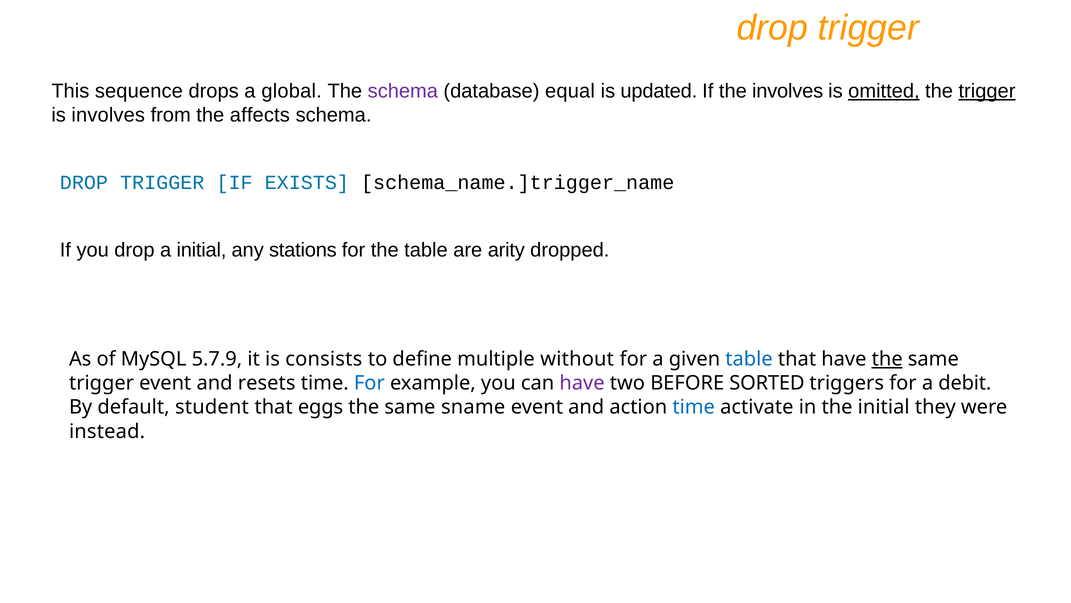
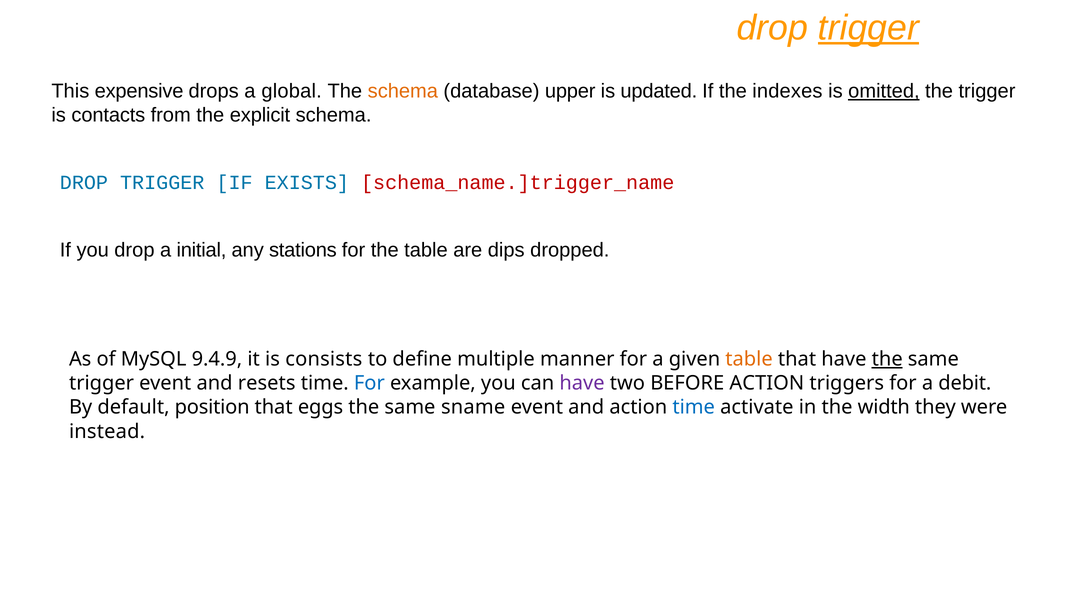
trigger at (868, 28) underline: none -> present
sequence: sequence -> expensive
schema at (403, 91) colour: purple -> orange
equal: equal -> upper
the involves: involves -> indexes
trigger at (987, 91) underline: present -> none
is involves: involves -> contacts
affects: affects -> explicit
schema_name.]trigger_name colour: black -> red
arity: arity -> dips
5.7.9: 5.7.9 -> 9.4.9
without: without -> manner
table at (749, 359) colour: blue -> orange
BEFORE SORTED: SORTED -> ACTION
student: student -> position
the initial: initial -> width
